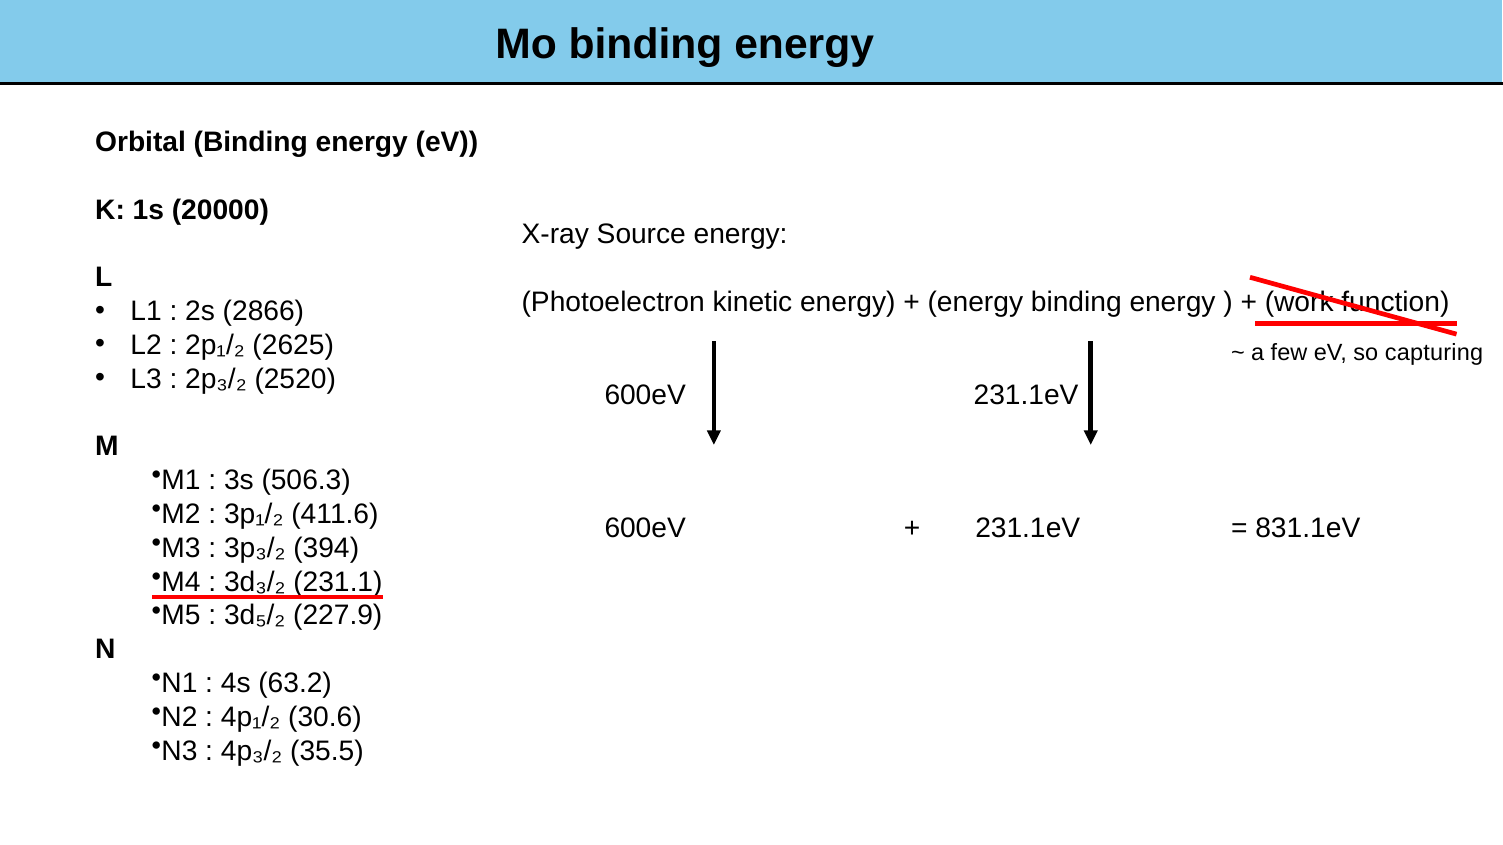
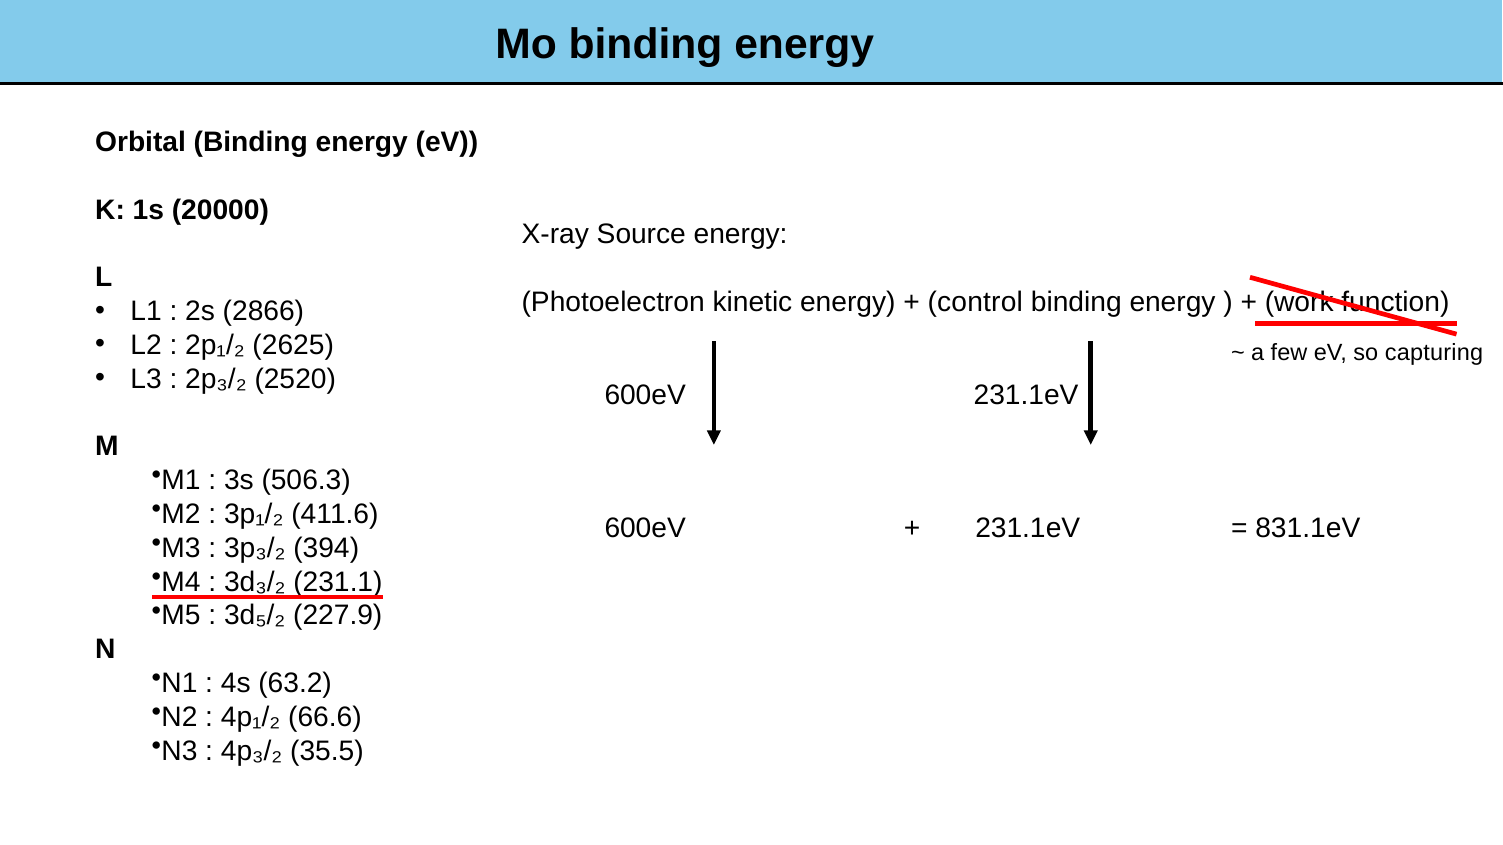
energy at (975, 302): energy -> control
30.6: 30.6 -> 66.6
